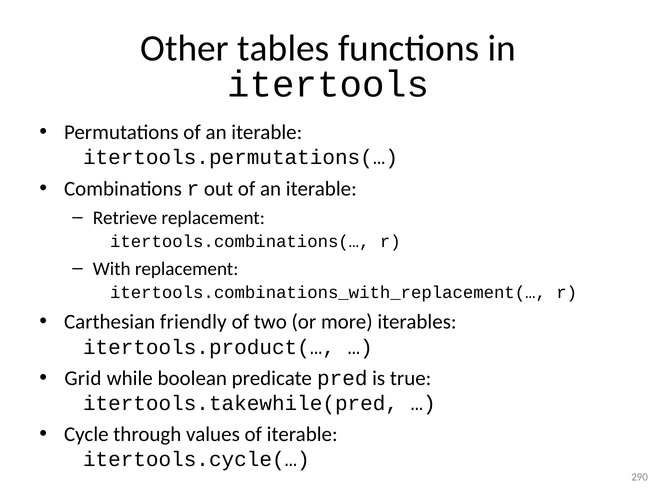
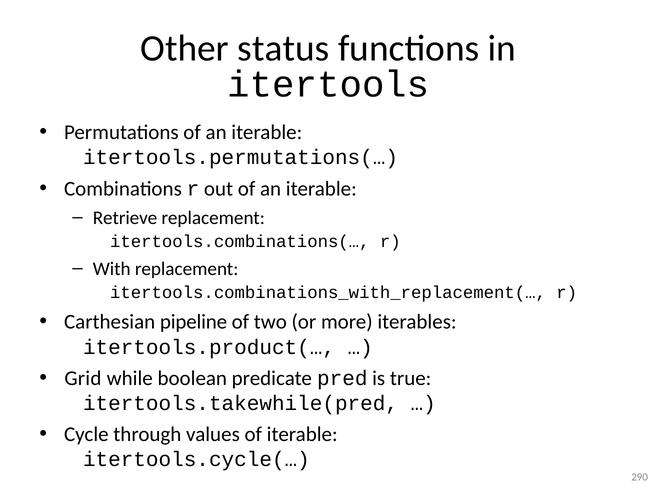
tables: tables -> status
friendly: friendly -> pipeline
